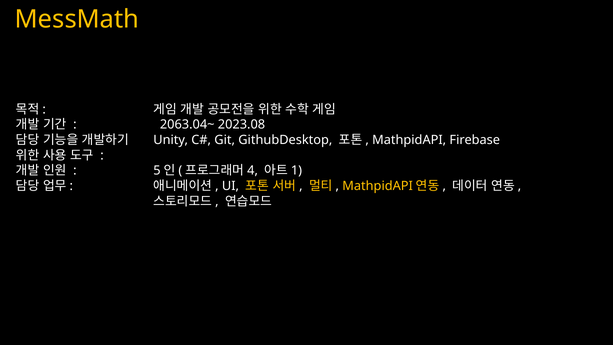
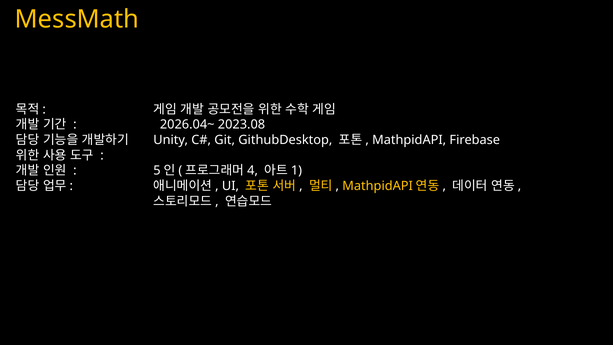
2063.04~: 2063.04~ -> 2026.04~
